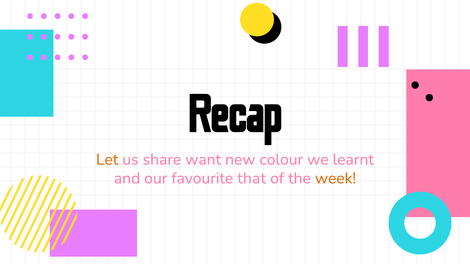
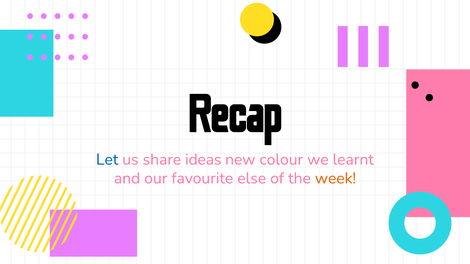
Let colour: orange -> blue
want: want -> ideas
that: that -> else
